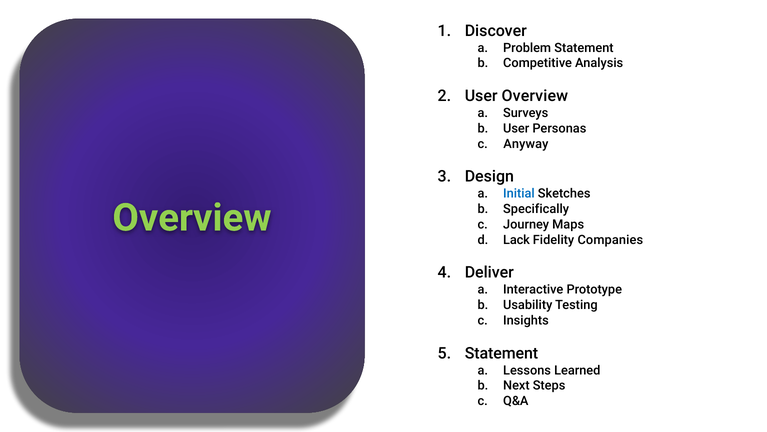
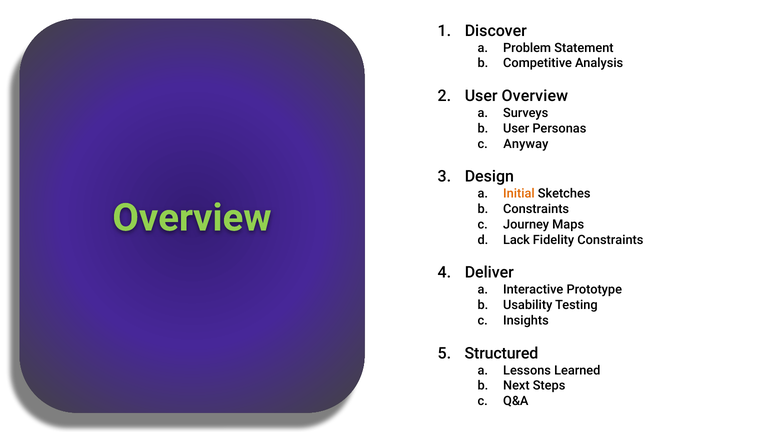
Initial colour: blue -> orange
Specifically at (536, 209): Specifically -> Constraints
Fidelity Companies: Companies -> Constraints
Statement at (501, 353): Statement -> Structured
